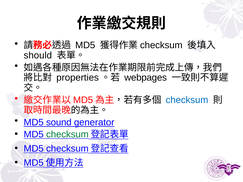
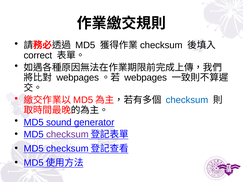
should: should -> correct
properties at (78, 78): properties -> webpages
checksum at (67, 135) colour: green -> purple
